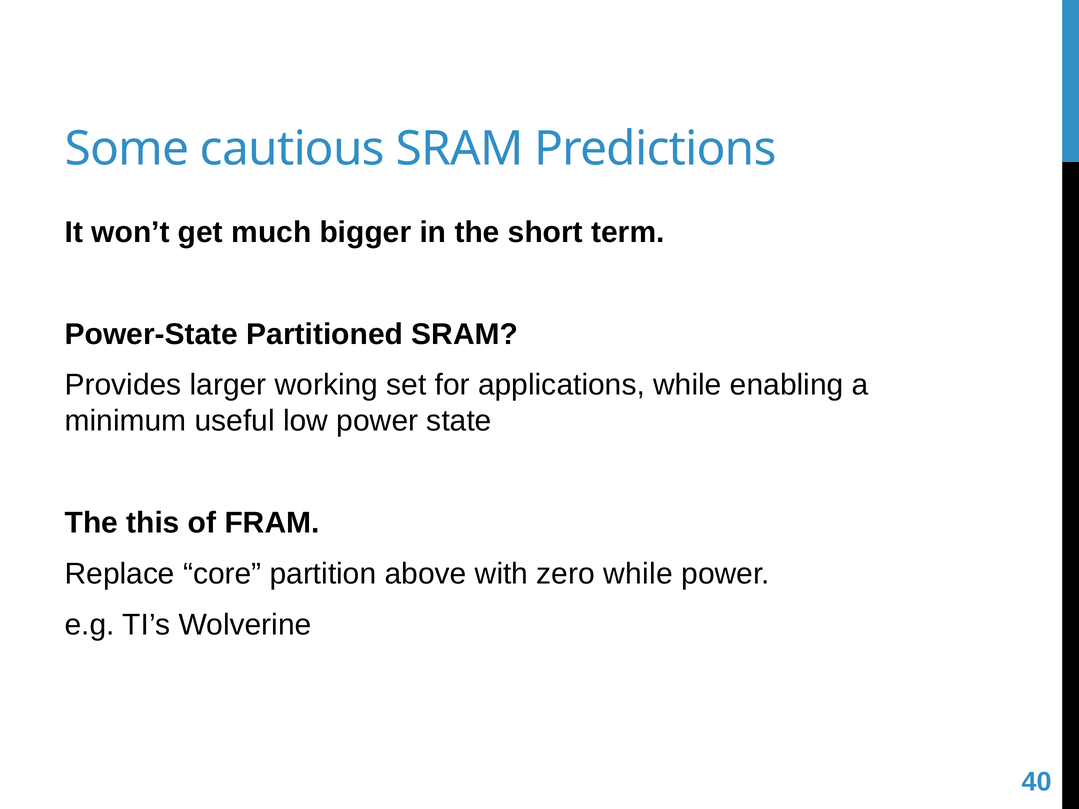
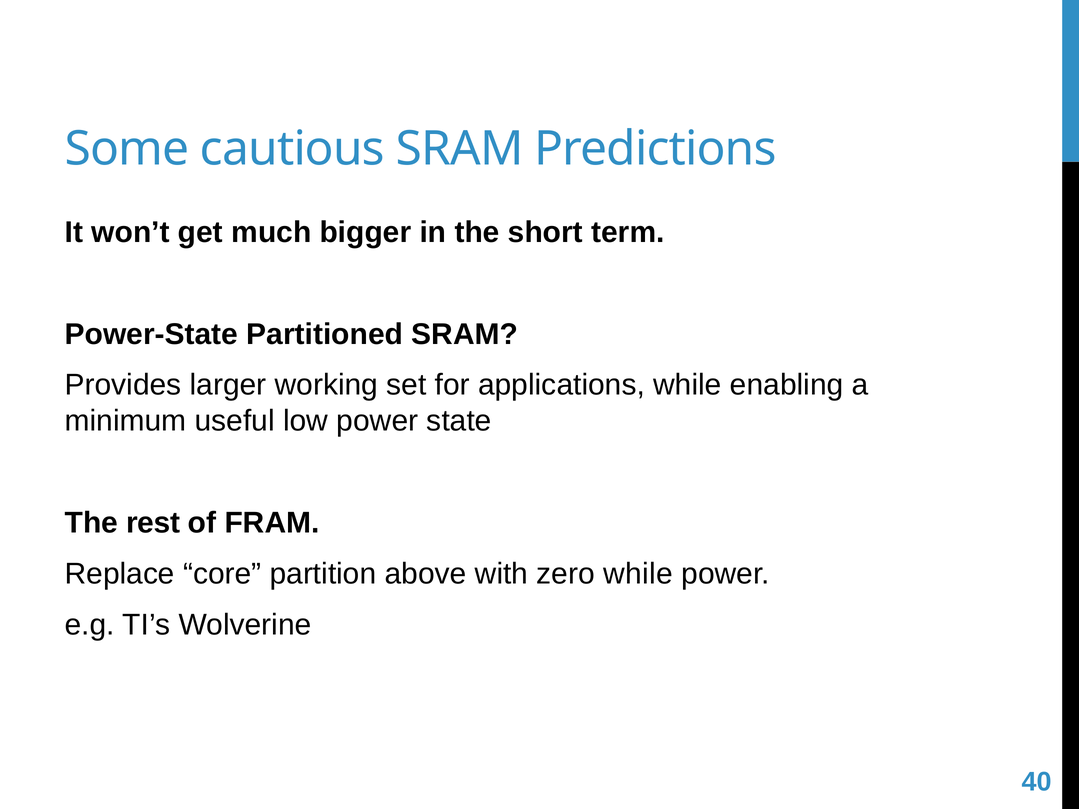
this: this -> rest
